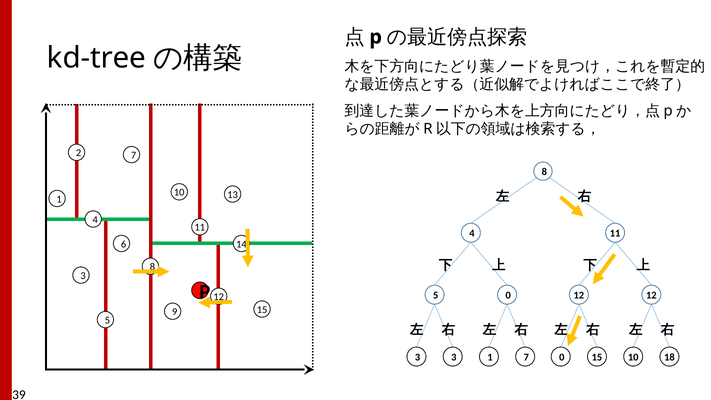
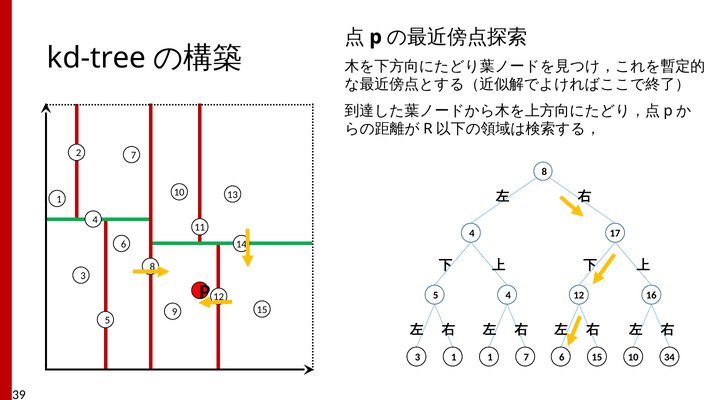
4 11: 11 -> 17
5 0: 0 -> 4
12 12: 12 -> 16
3 3: 3 -> 1
7 0: 0 -> 6
18: 18 -> 34
